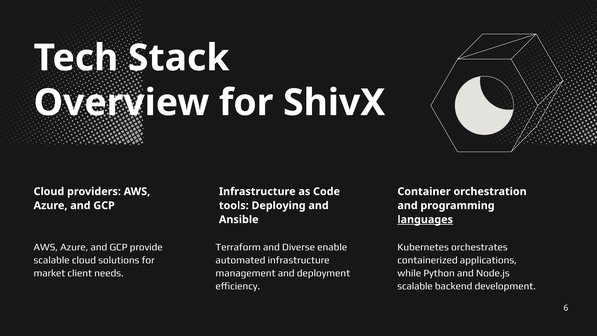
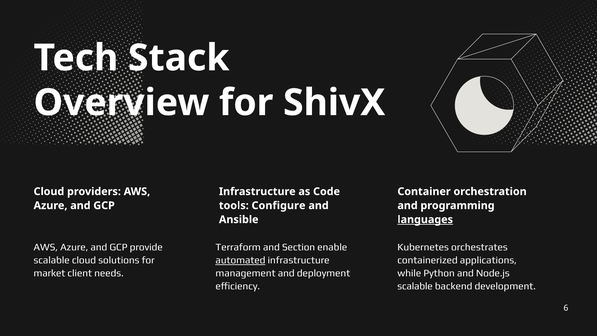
Deploying: Deploying -> Configure
Diverse: Diverse -> Section
automated underline: none -> present
